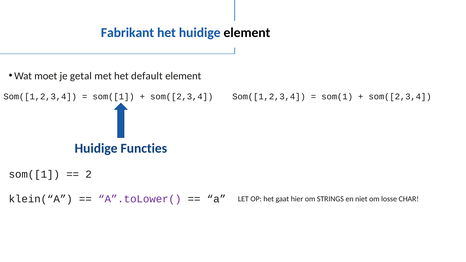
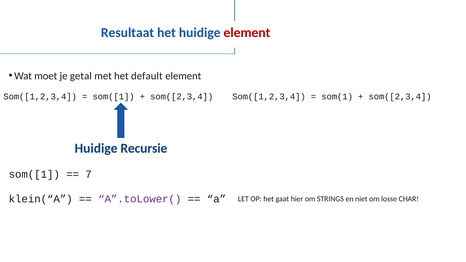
Fabrikant: Fabrikant -> Resultaat
element at (247, 33) colour: black -> red
Functies: Functies -> Recursie
2: 2 -> 7
